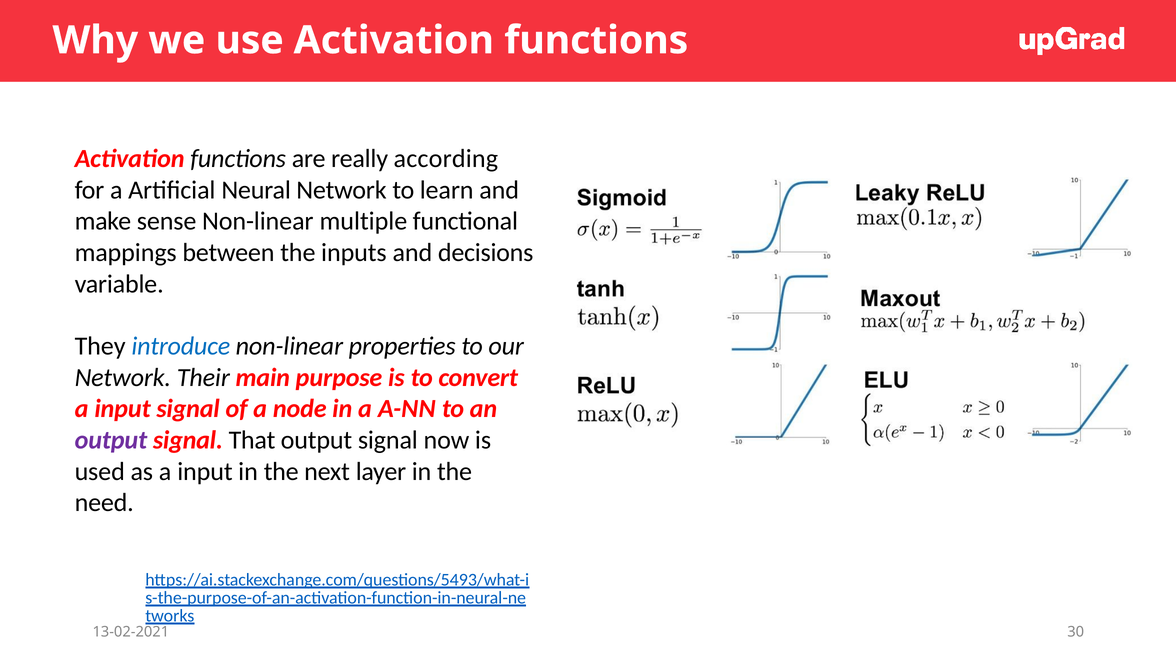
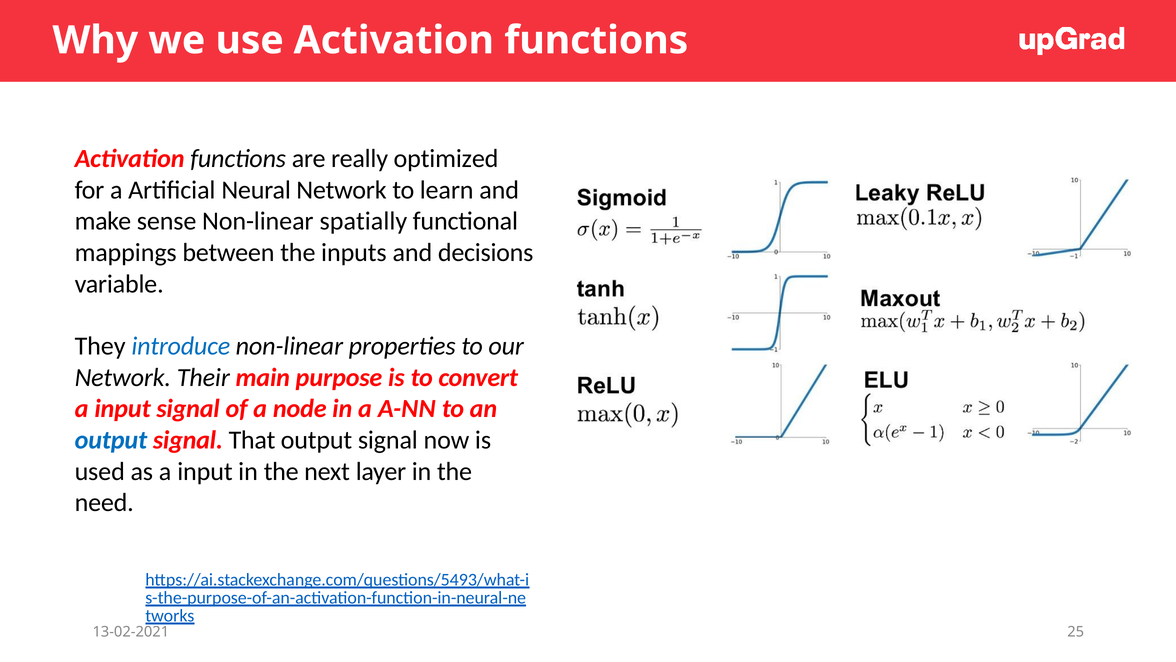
according: according -> optimized
multiple: multiple -> spatially
output at (111, 440) colour: purple -> blue
30: 30 -> 25
